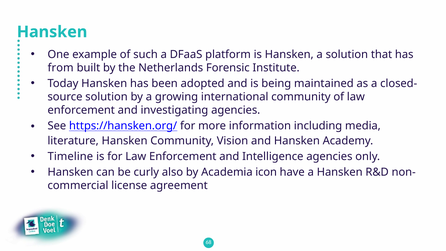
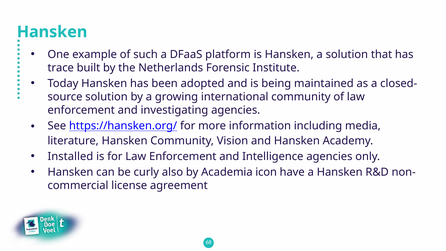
from: from -> trace
Timeline: Timeline -> Installed
